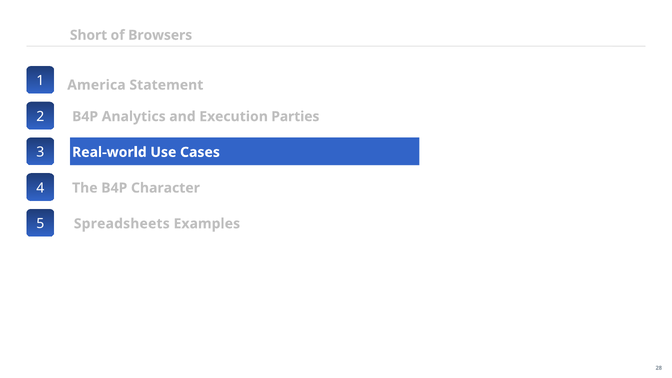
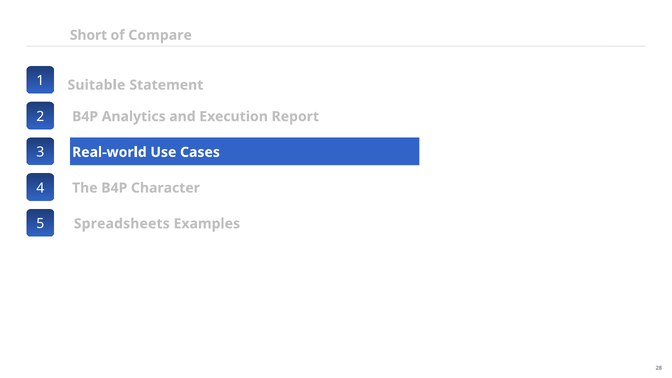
Browsers: Browsers -> Compare
America: America -> Suitable
Parties: Parties -> Report
